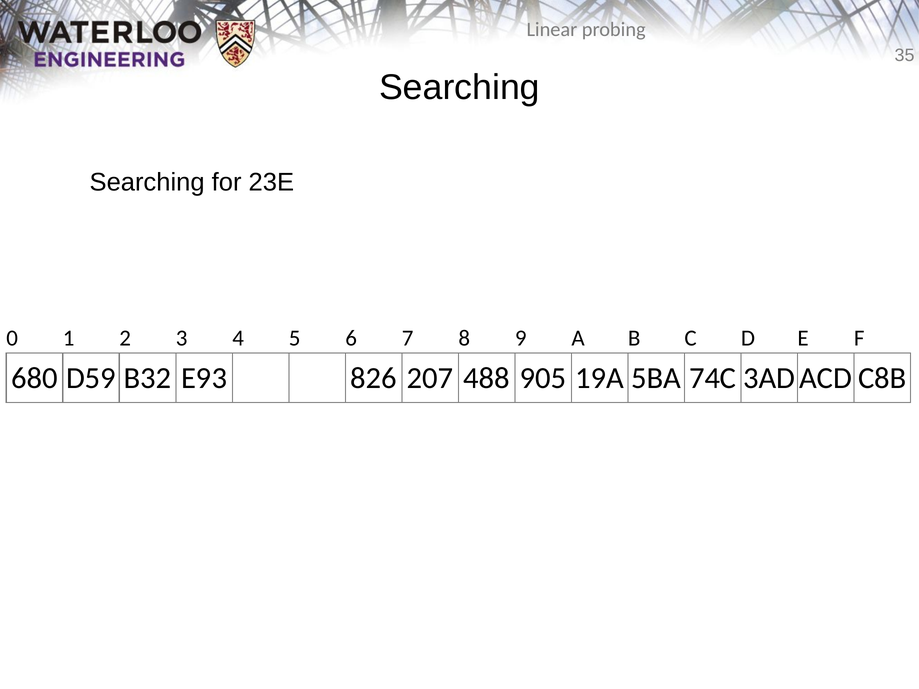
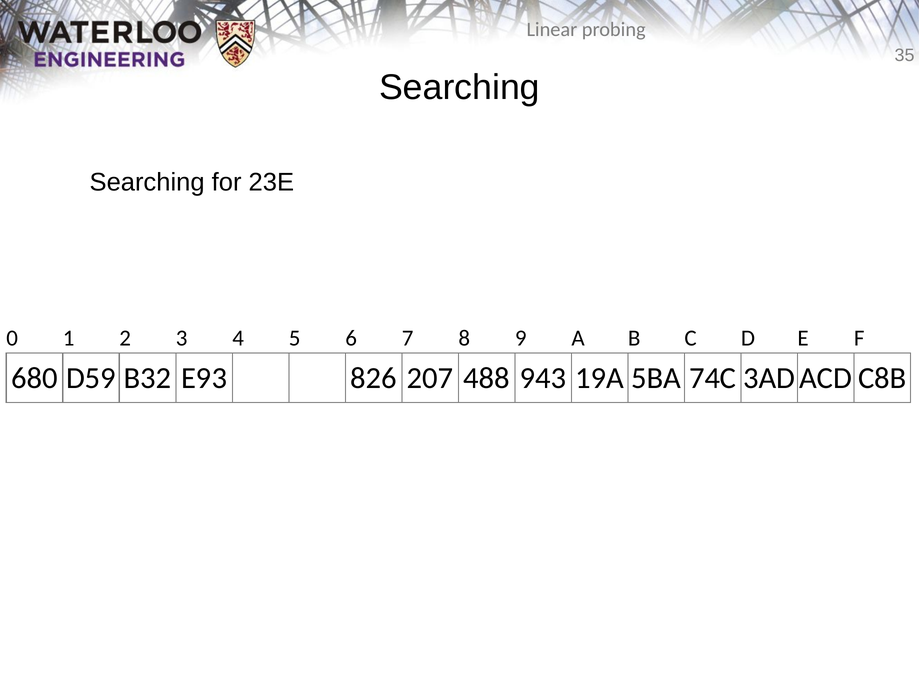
905: 905 -> 943
